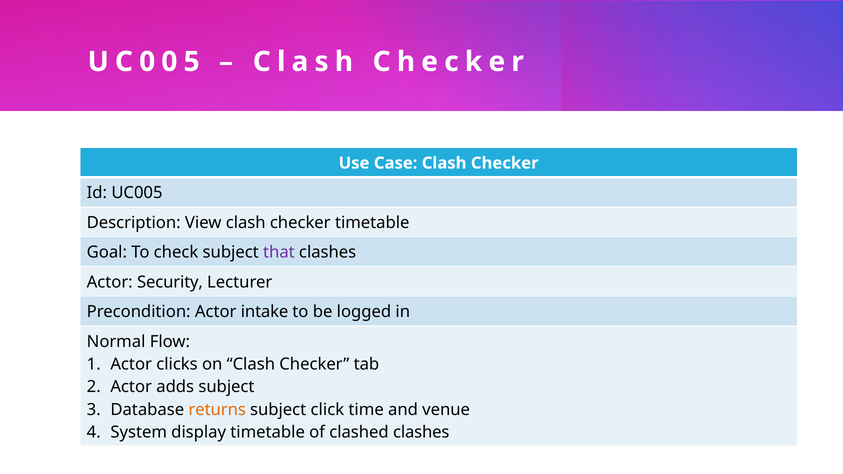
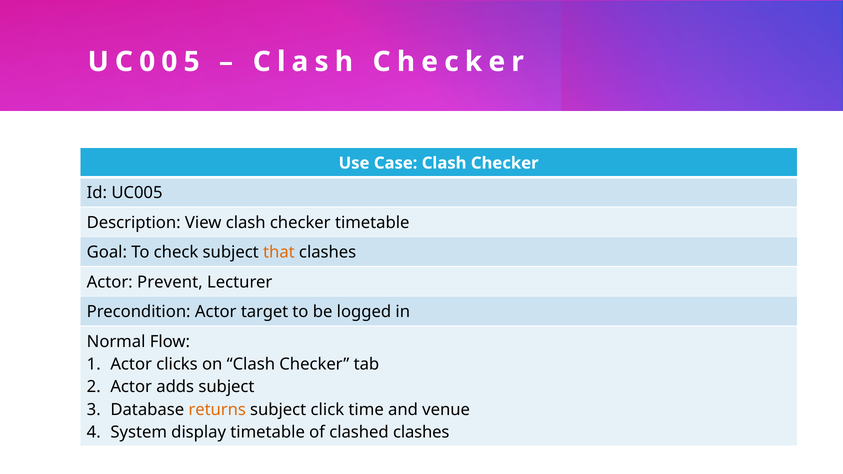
that colour: purple -> orange
Security: Security -> Prevent
intake: intake -> target
